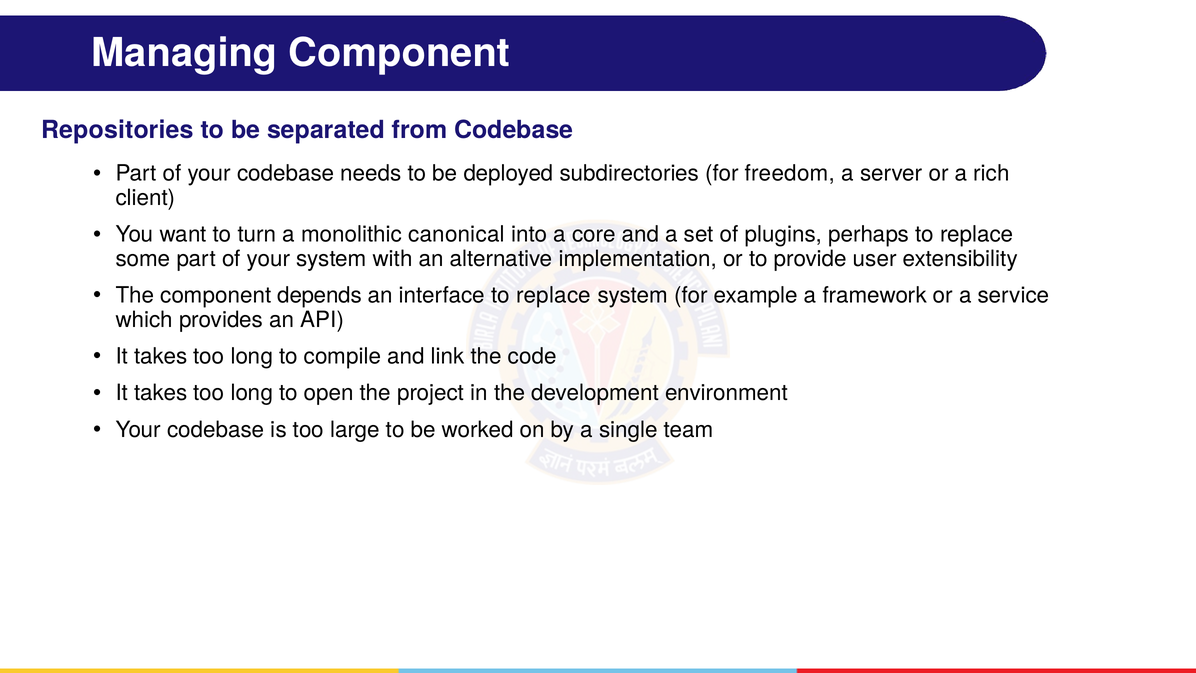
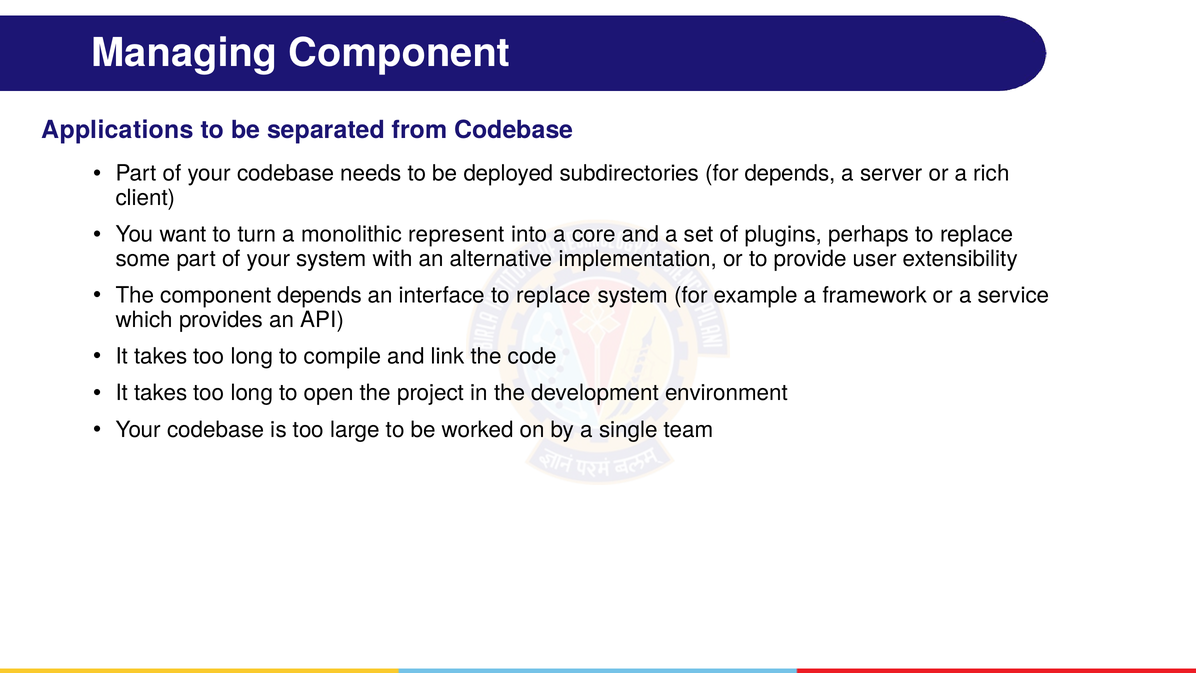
Repositories: Repositories -> Applications
for freedom: freedom -> depends
canonical: canonical -> represent
